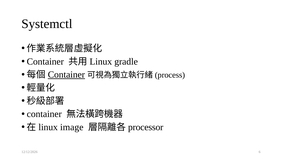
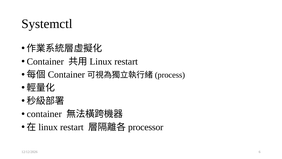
gradle at (126, 61): gradle -> restart
Container at (66, 75) underline: present -> none
image at (72, 127): image -> restart
